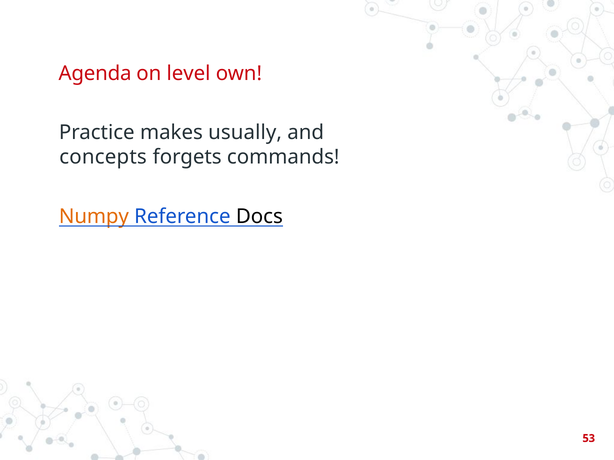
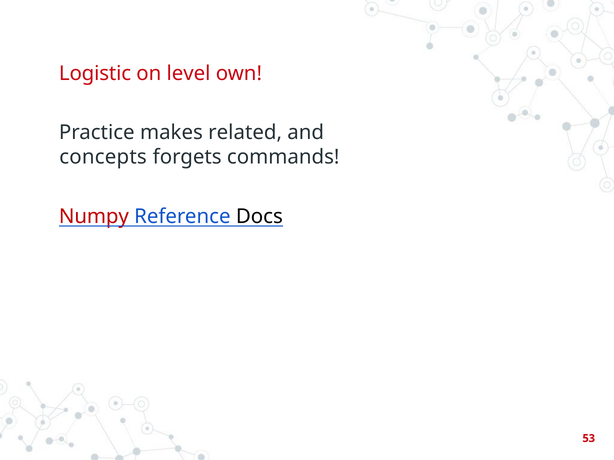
Agenda: Agenda -> Logistic
usually: usually -> related
Numpy colour: orange -> red
